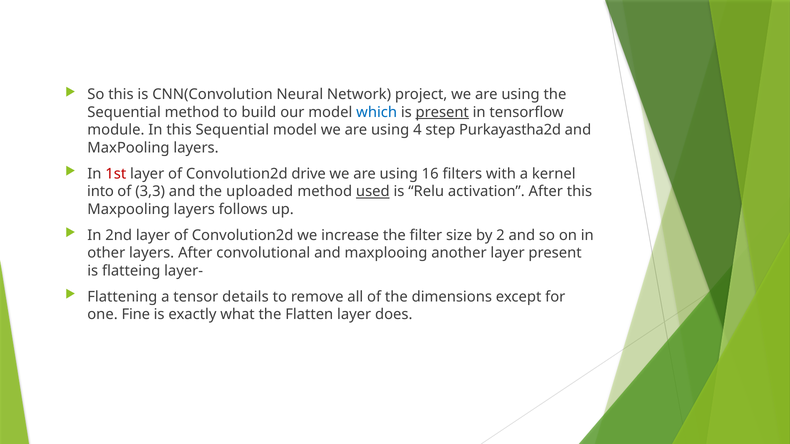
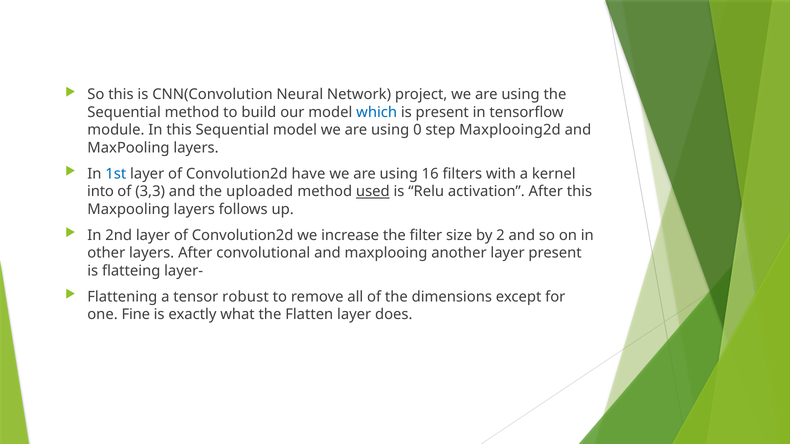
present at (442, 112) underline: present -> none
4: 4 -> 0
Purkayastha2d: Purkayastha2d -> Maxplooing2d
1st colour: red -> blue
drive: drive -> have
details: details -> robust
